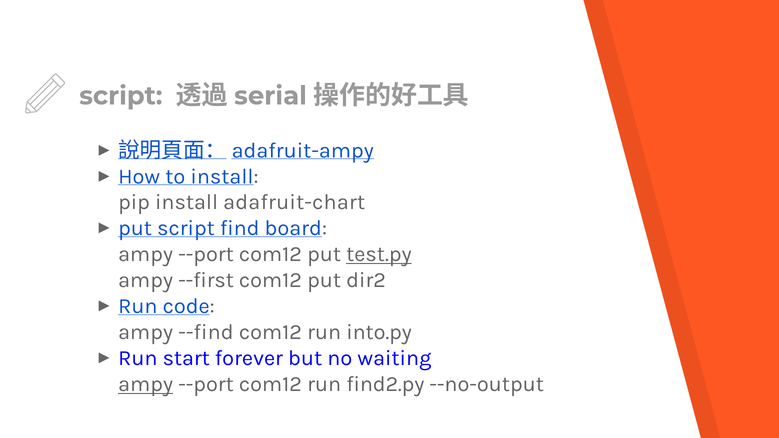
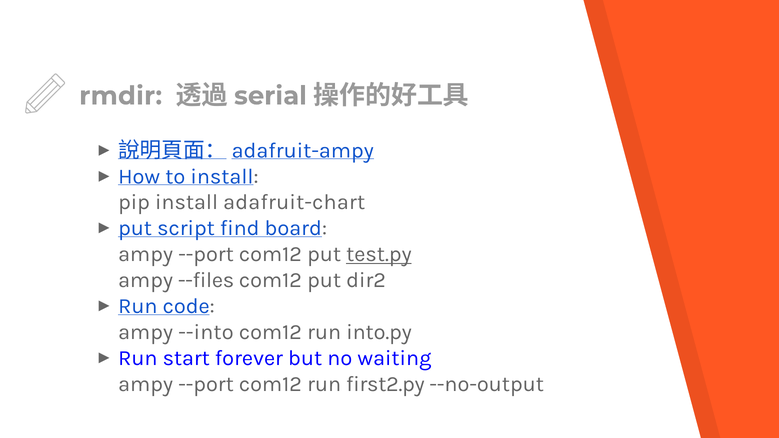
script at (121, 96): script -> rmdir
--first: --first -> --files
--find: --find -> --into
ampy at (146, 384) underline: present -> none
find2.py: find2.py -> first2.py
